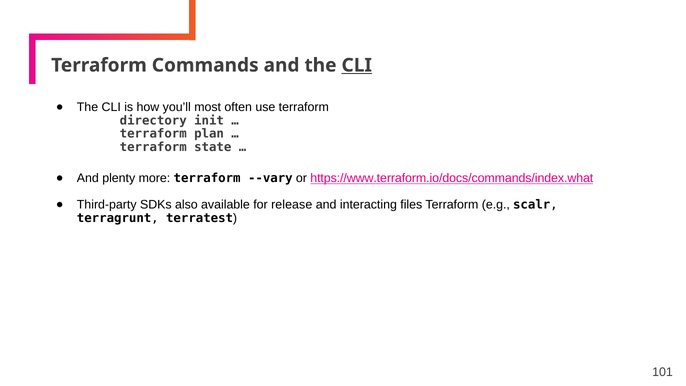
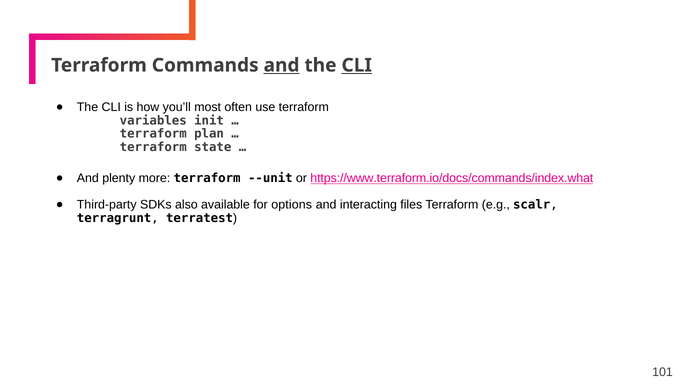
and at (282, 65) underline: none -> present
directory: directory -> variables
--vary: --vary -> --unit
release: release -> options
